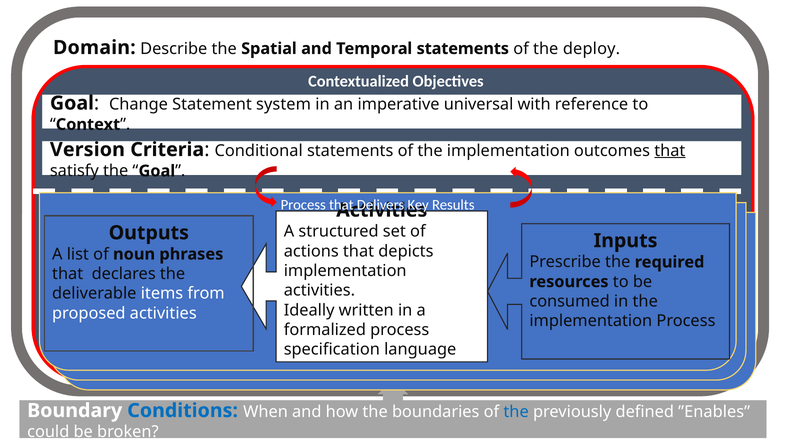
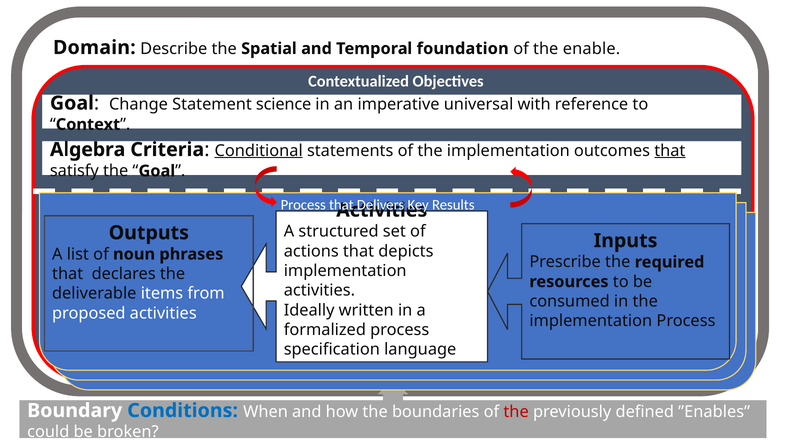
Temporal statements: statements -> foundation
deploy: deploy -> enable
system: system -> science
Version: Version -> Algebra
Conditional underline: none -> present
the at (516, 412) colour: blue -> red
